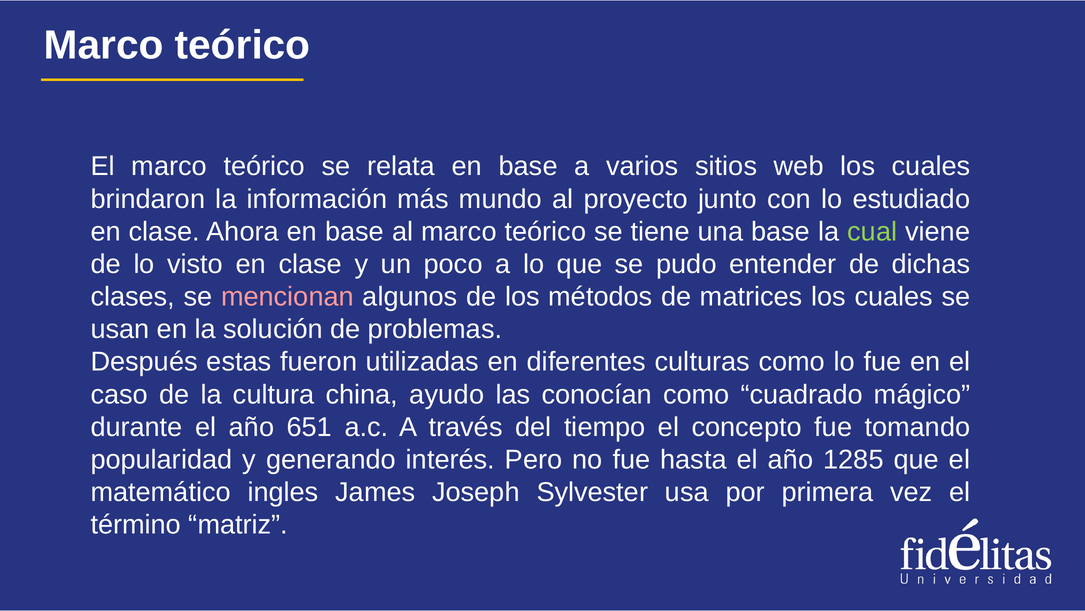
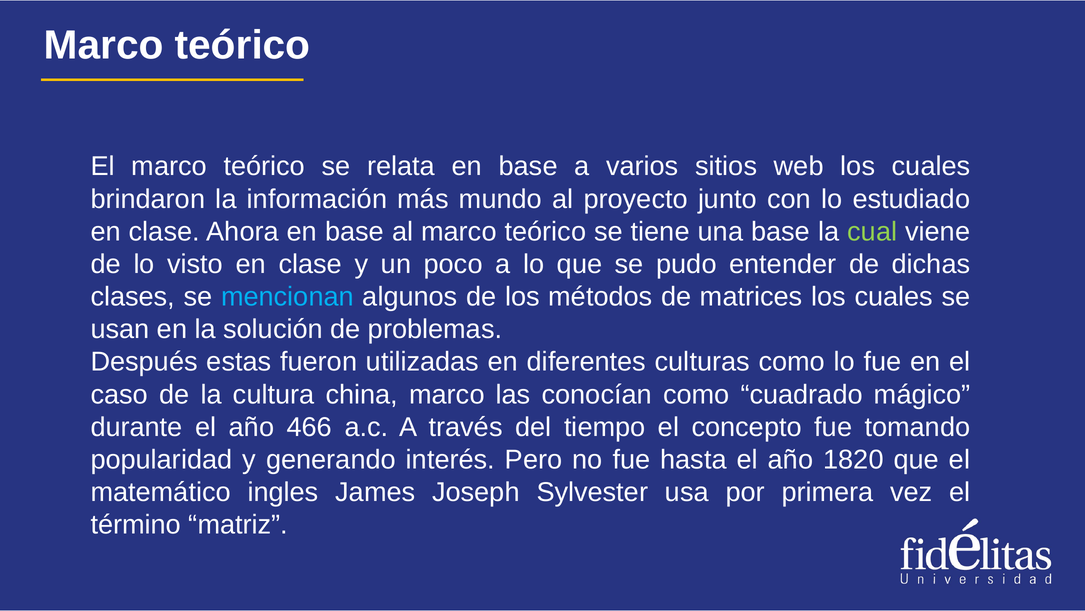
mencionan colour: pink -> light blue
china ayudo: ayudo -> marco
651: 651 -> 466
1285: 1285 -> 1820
